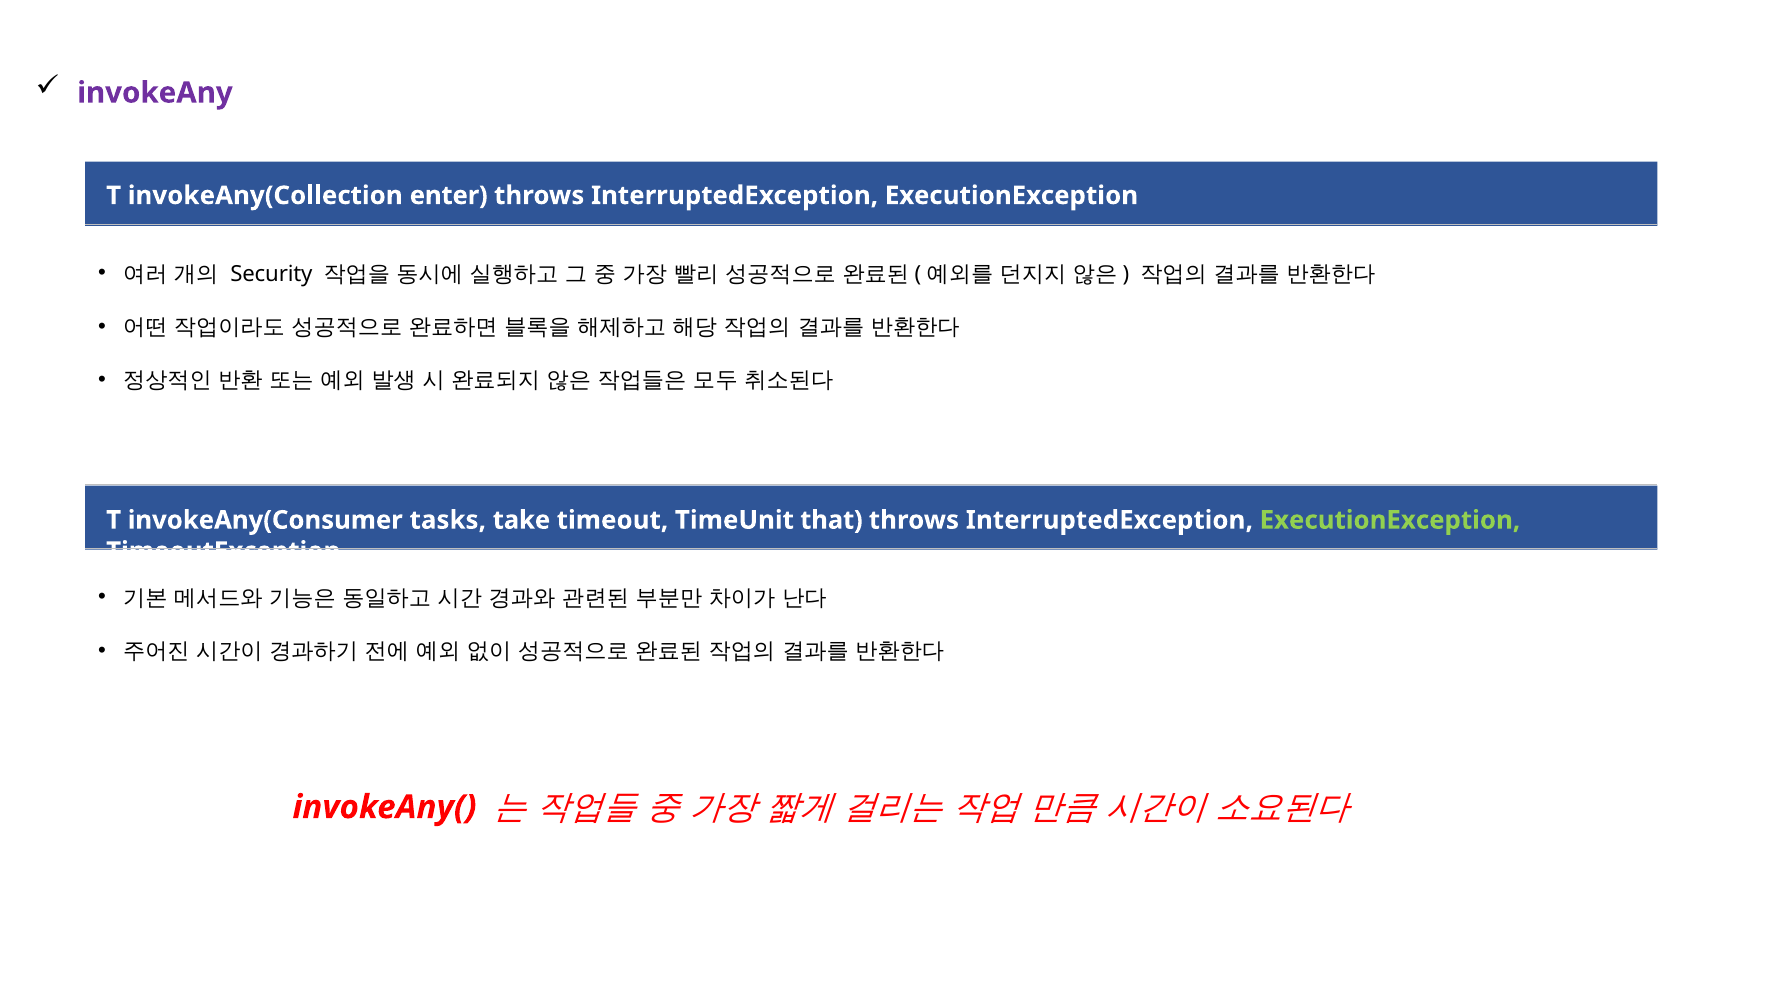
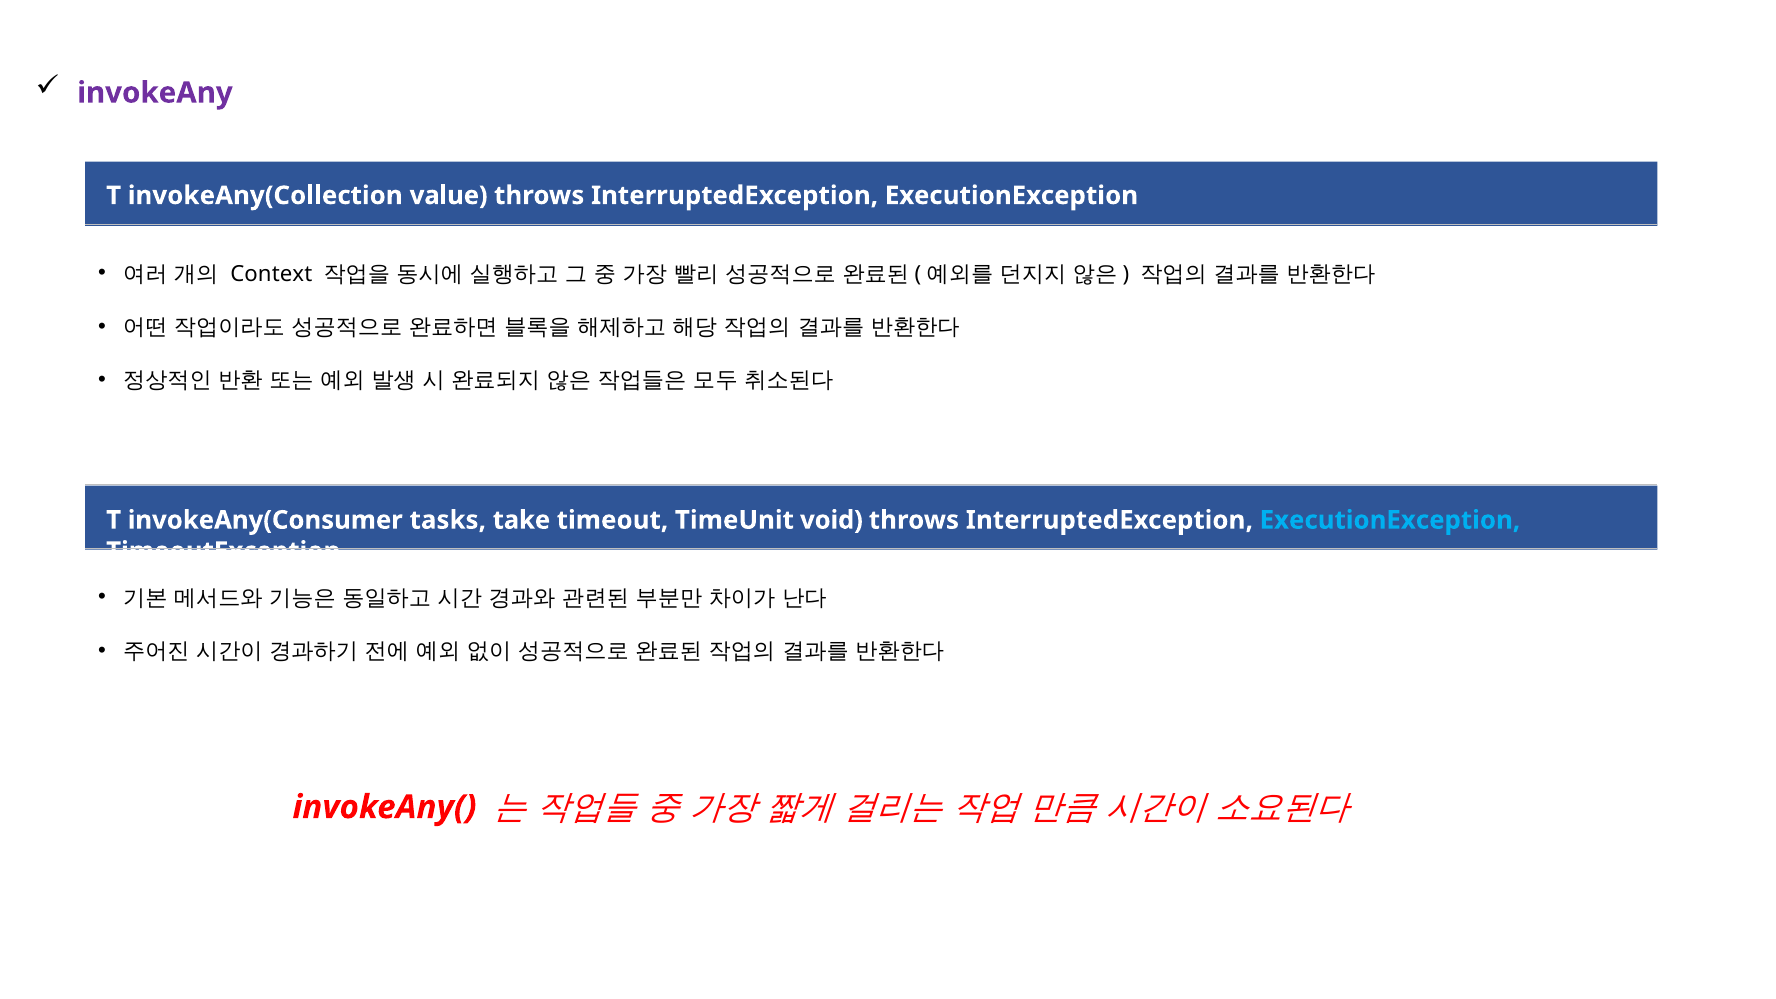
enter: enter -> value
Security: Security -> Context
that: that -> void
ExecutionException at (1390, 520) colour: light green -> light blue
